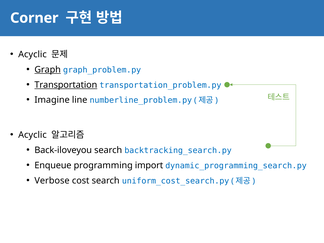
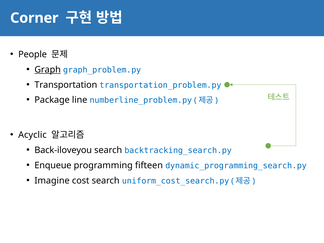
Acyclic at (32, 54): Acyclic -> People
Transportation underline: present -> none
Imagine: Imagine -> Package
import: import -> fifteen
Verbose: Verbose -> Imagine
